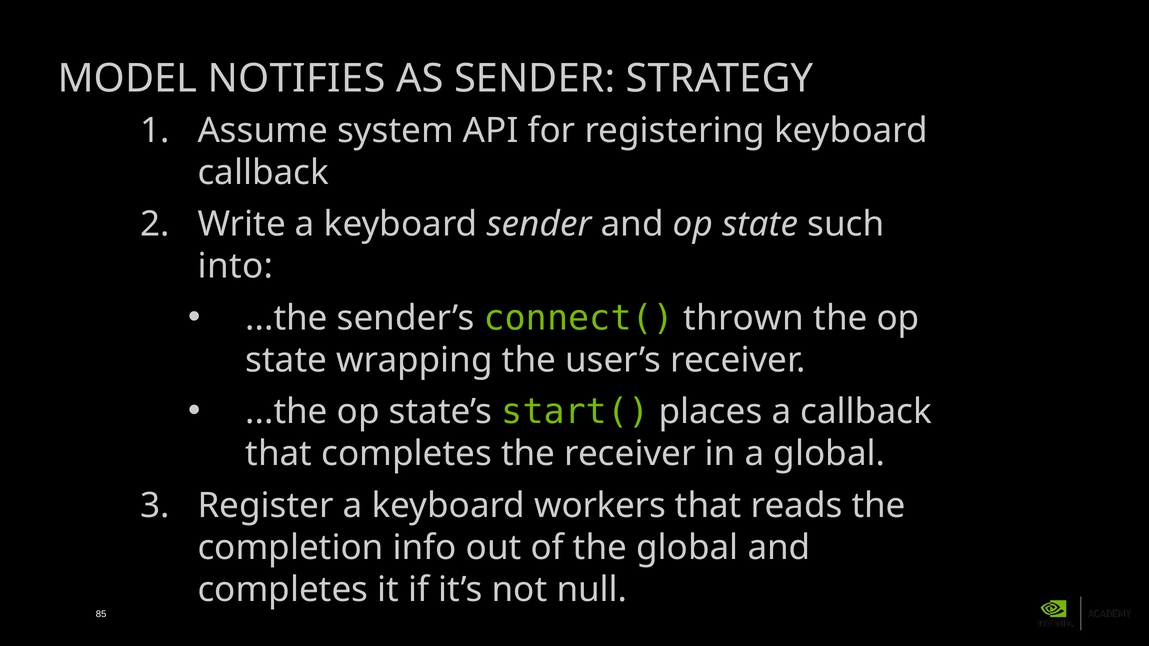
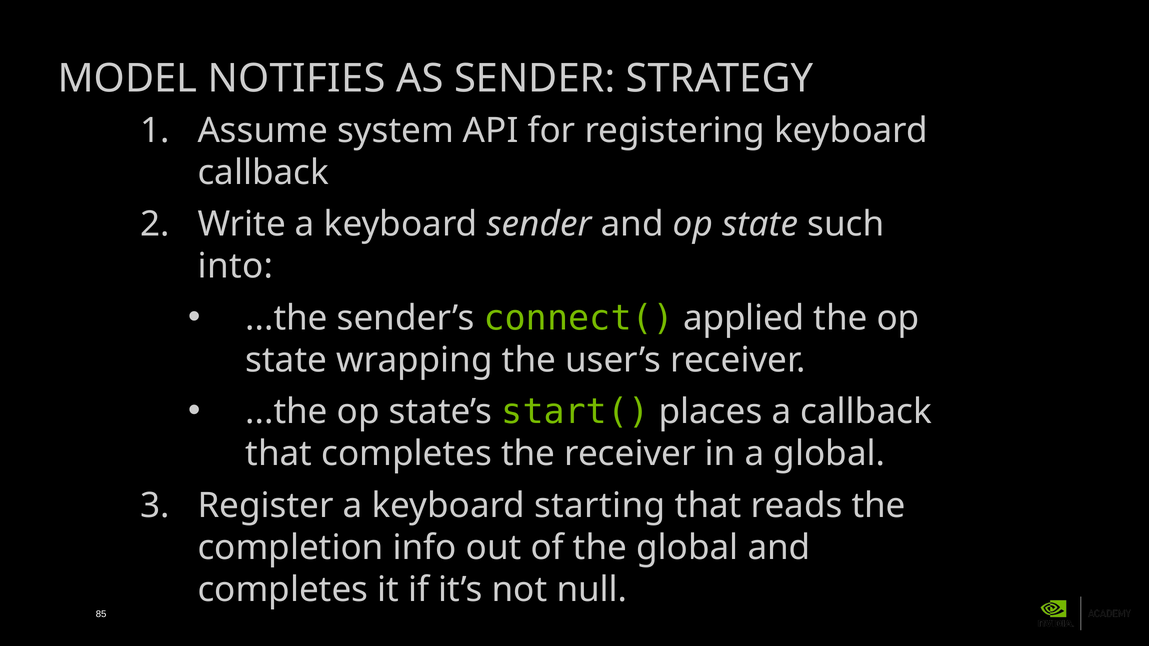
thrown: thrown -> applied
workers: workers -> starting
